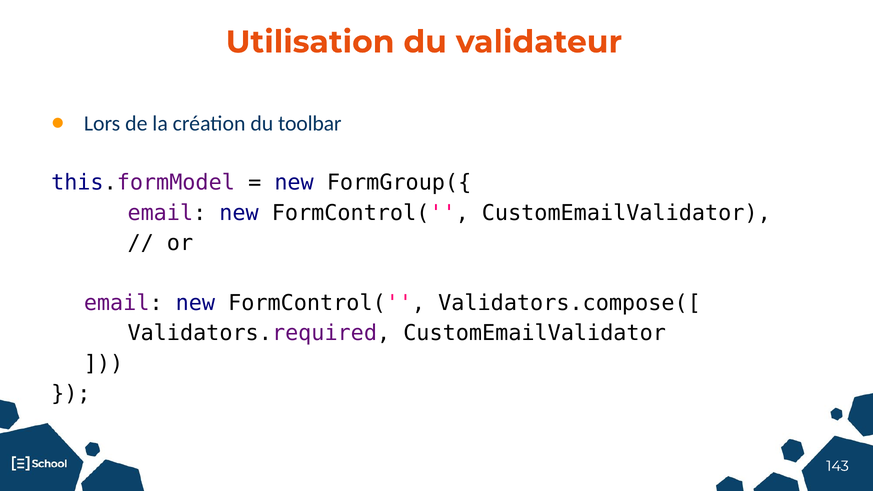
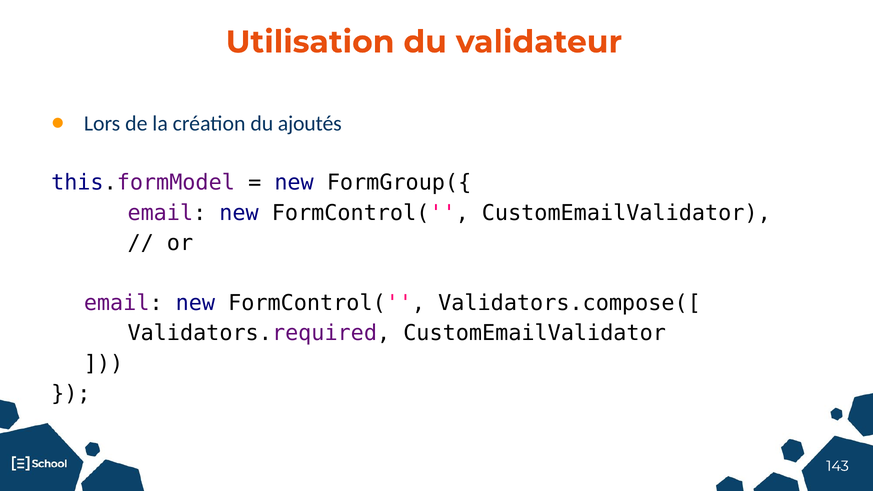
toolbar: toolbar -> ajoutés
